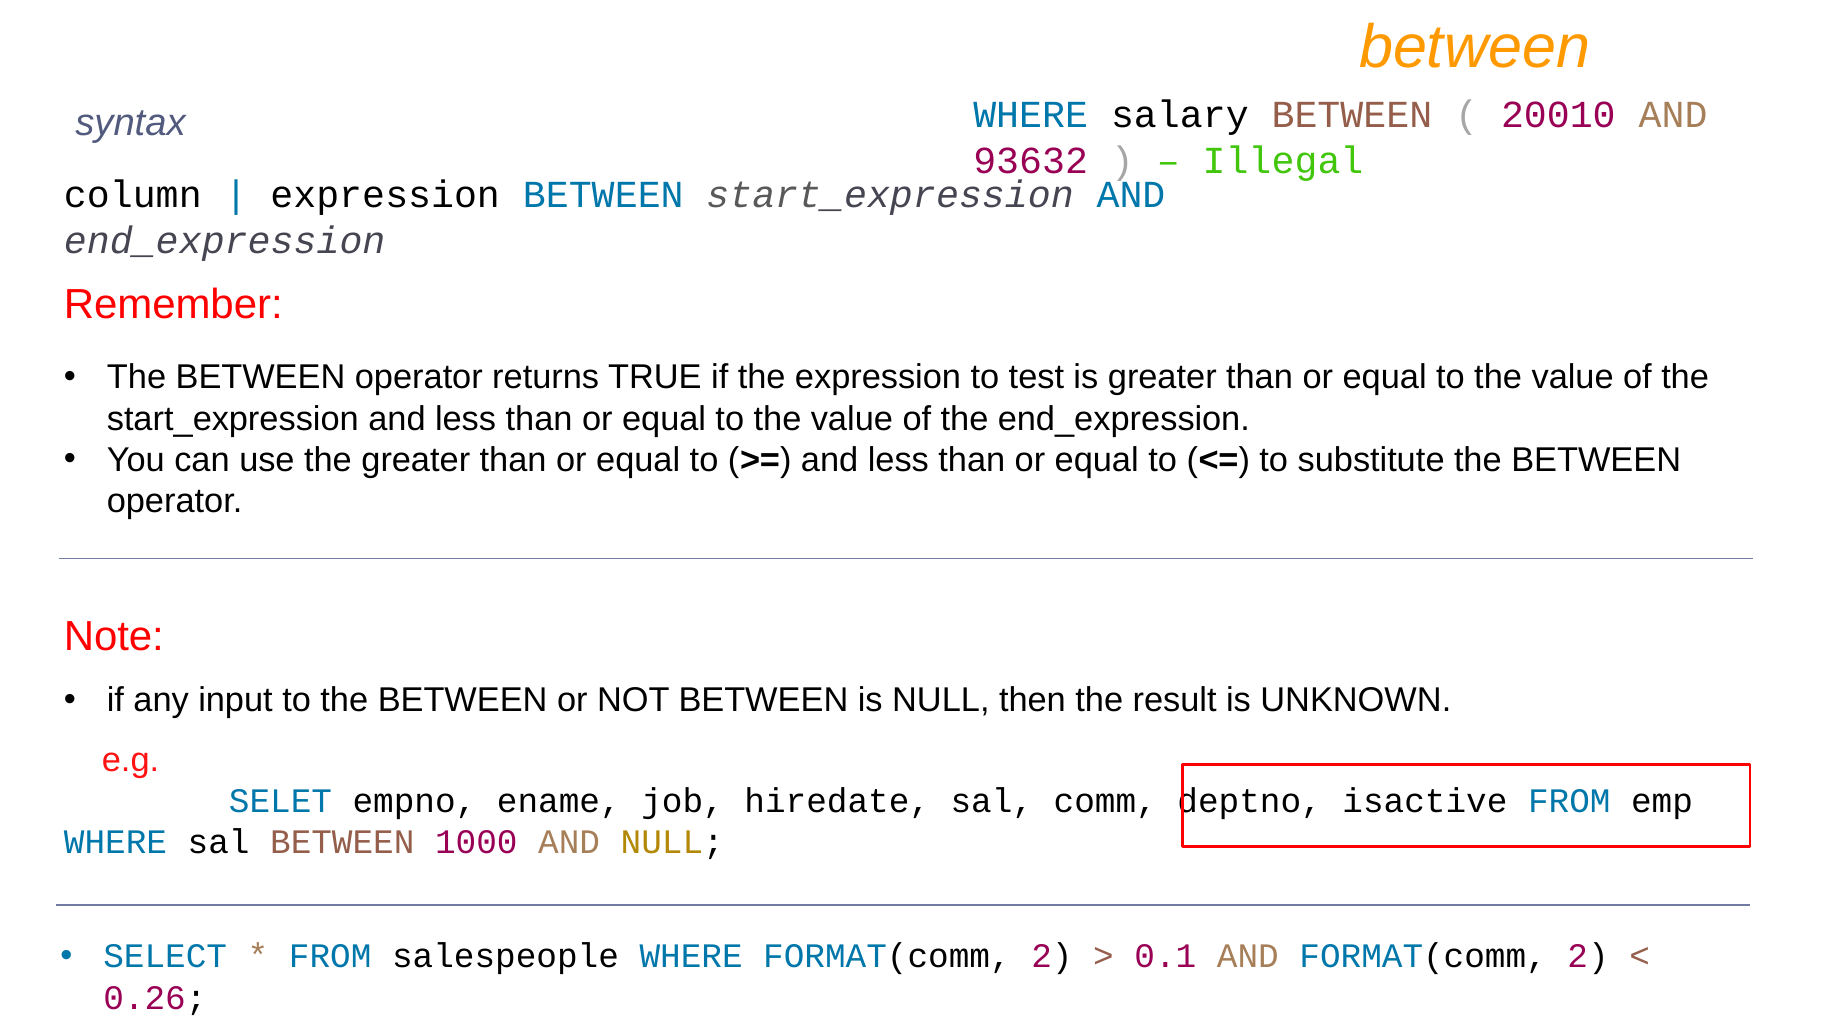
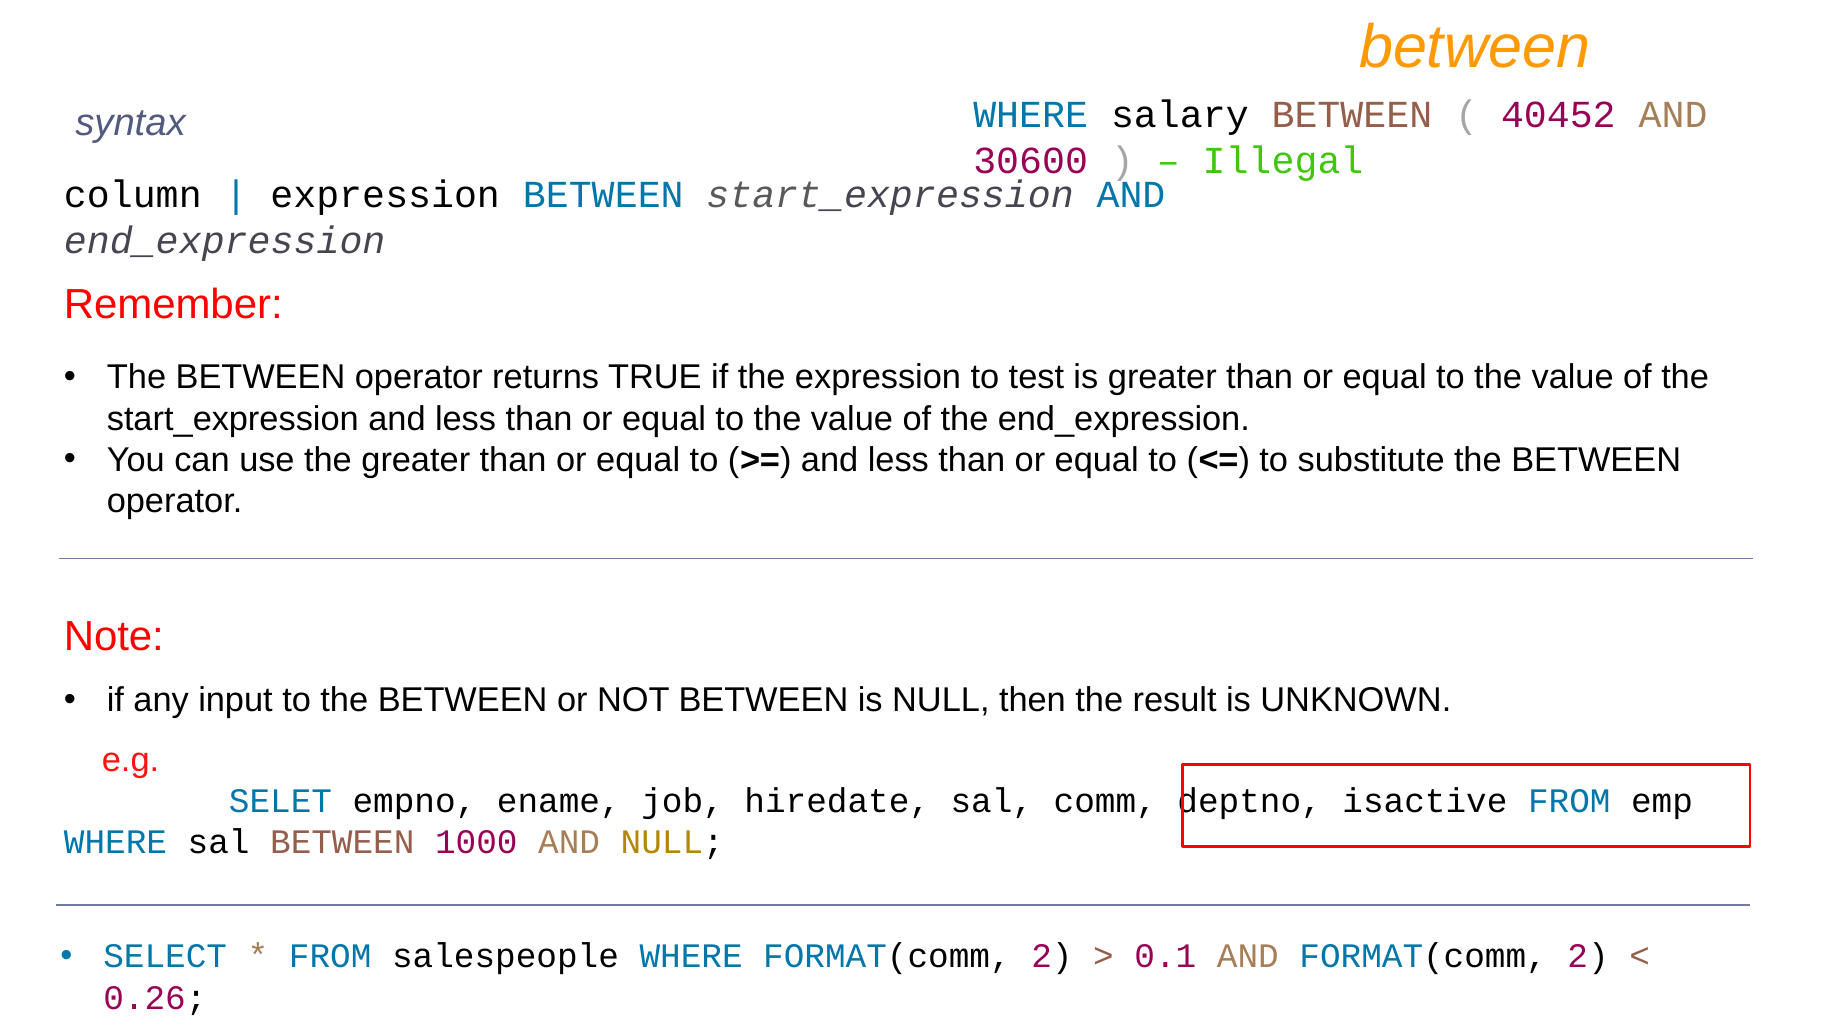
20010: 20010 -> 40452
93632: 93632 -> 30600
